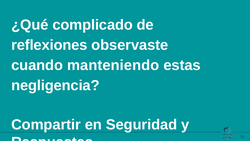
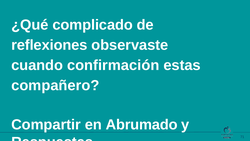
manteniendo: manteniendo -> confirmación
negligencia: negligencia -> compañero
Seguridad: Seguridad -> Abrumado
